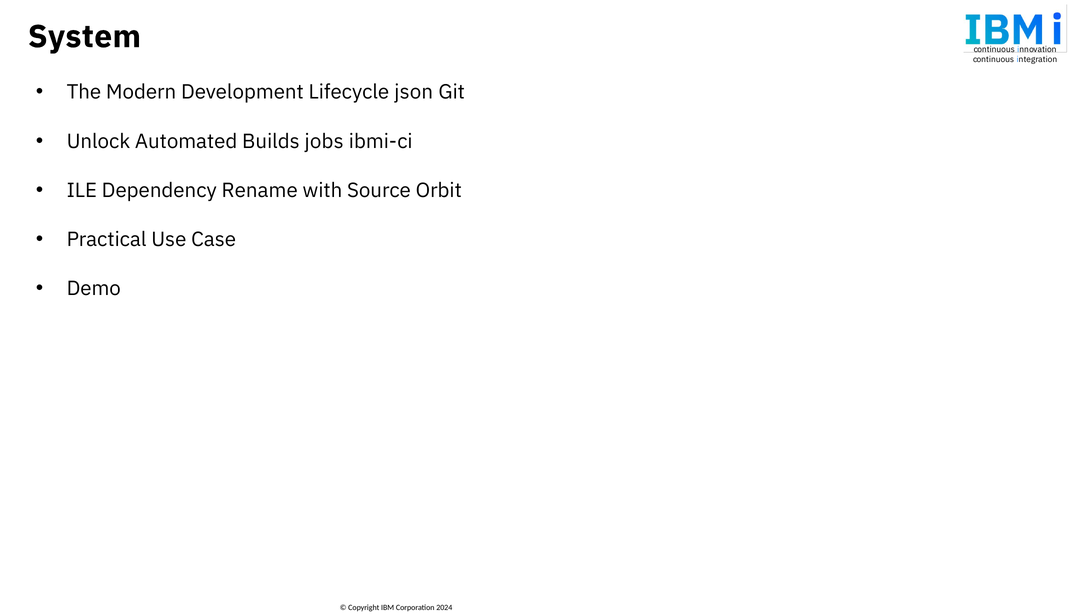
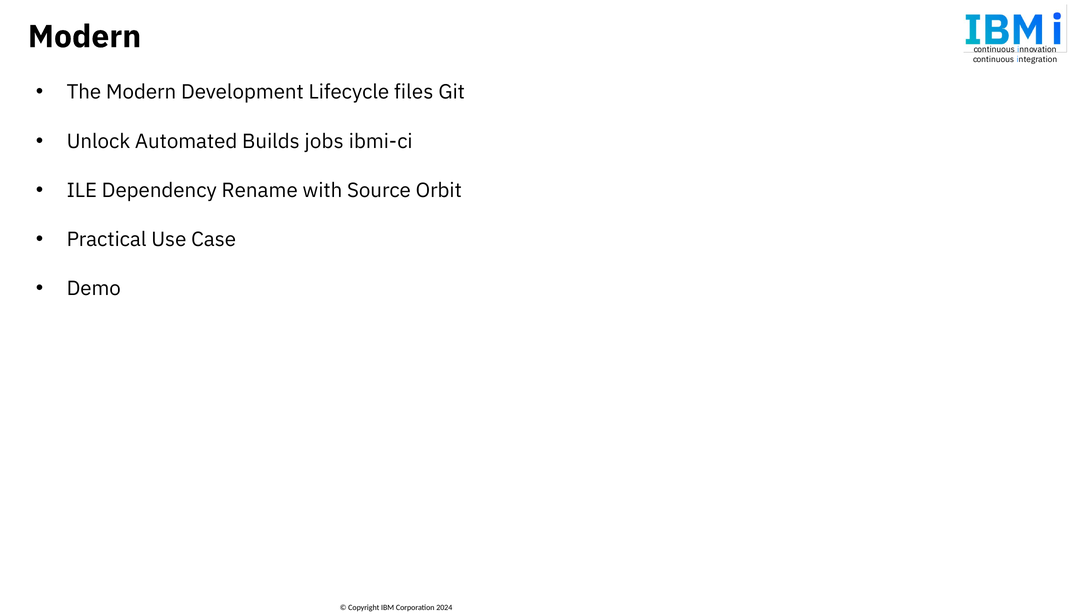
System at (84, 37): System -> Modern
json: json -> files
